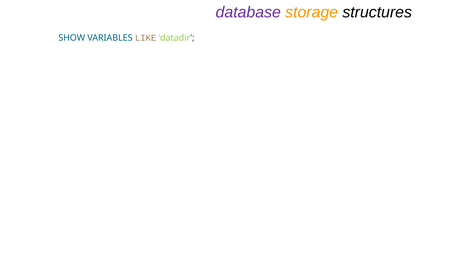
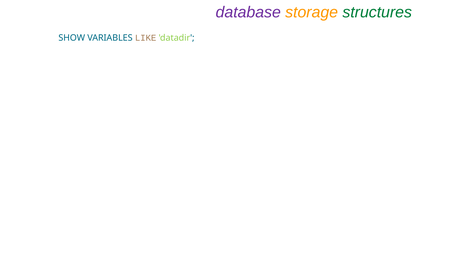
structures colour: black -> green
